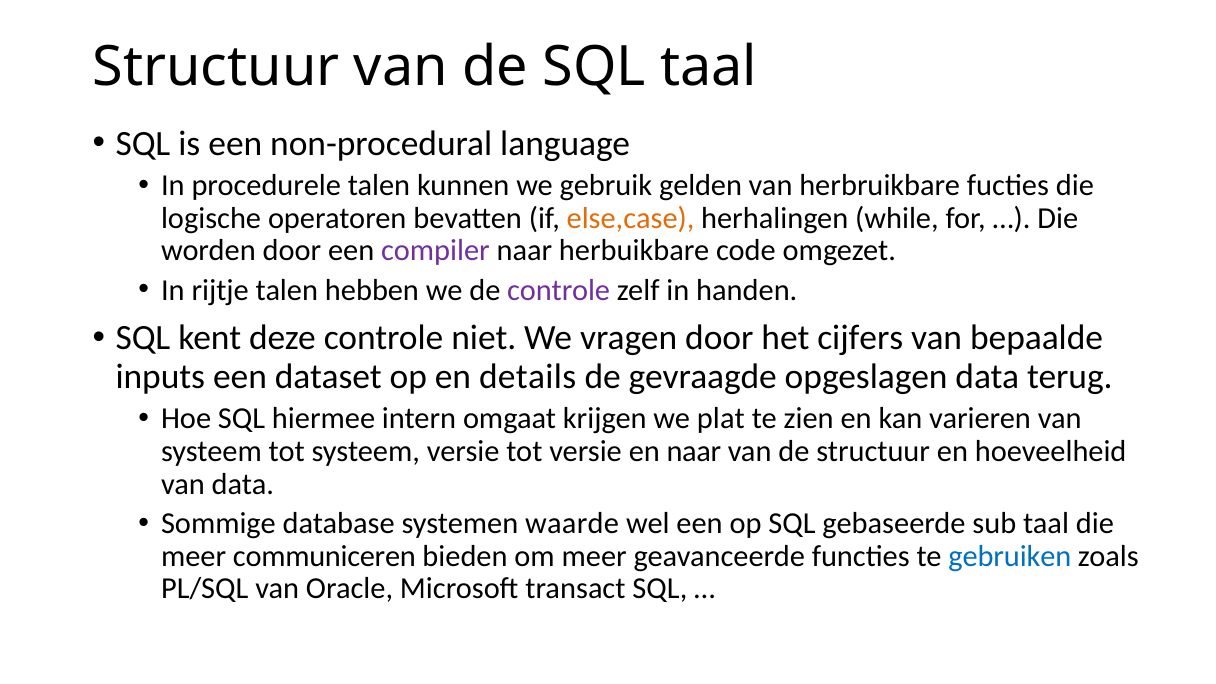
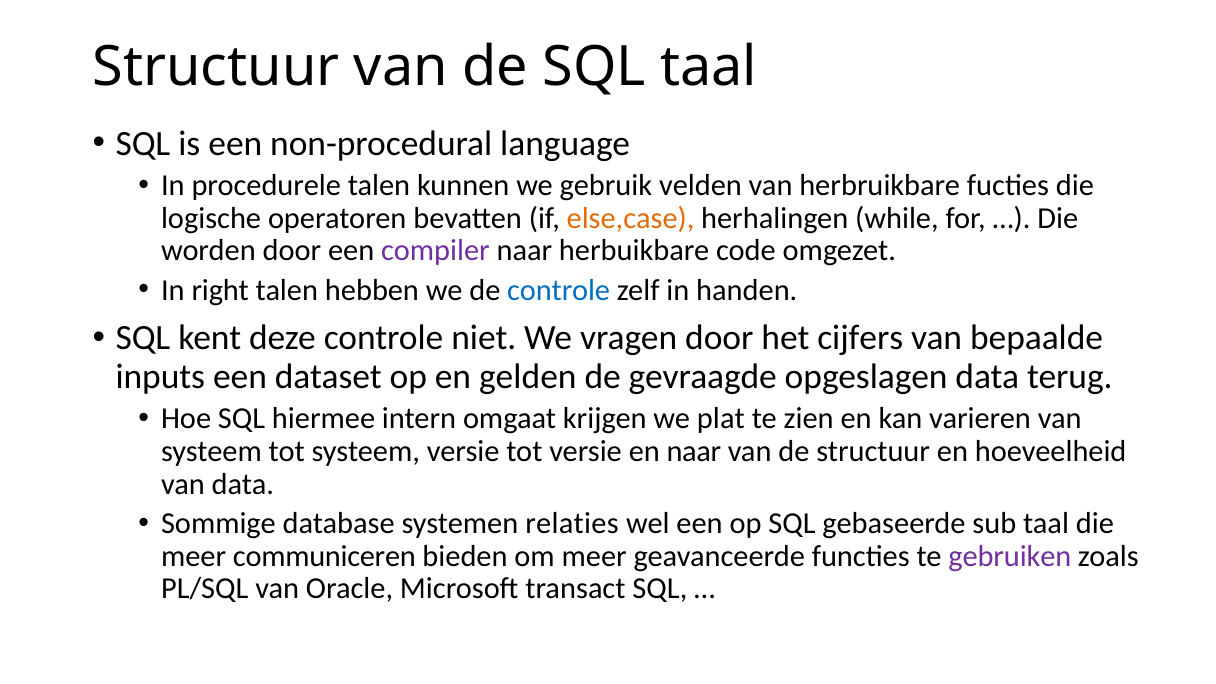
gelden: gelden -> velden
rijtje: rijtje -> right
controle at (559, 290) colour: purple -> blue
details: details -> gelden
waarde: waarde -> relaties
gebruiken colour: blue -> purple
